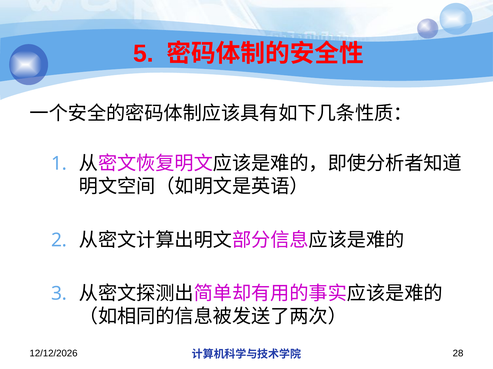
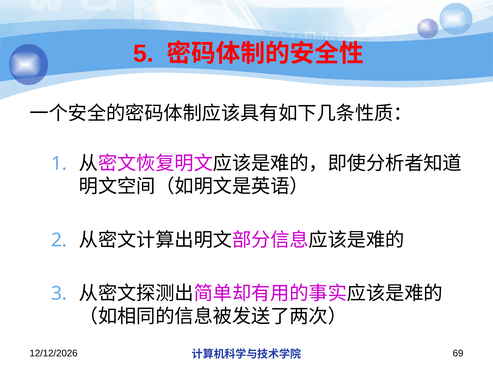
28: 28 -> 69
